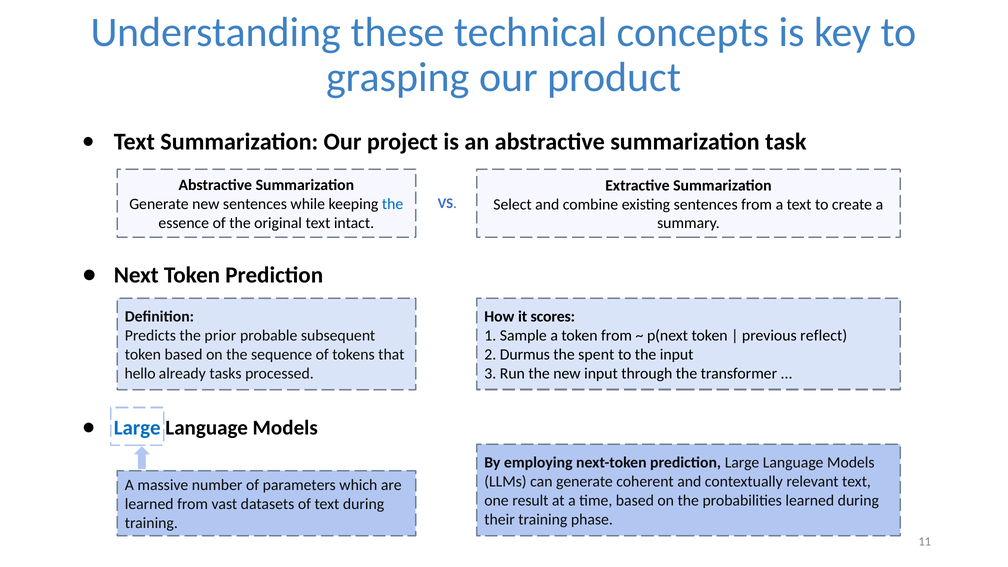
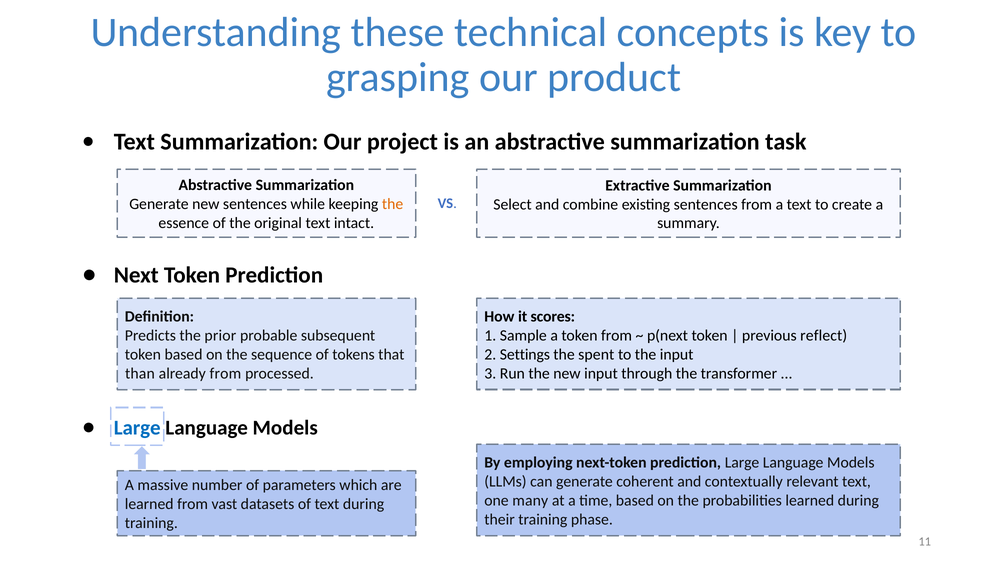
the at (393, 204) colour: blue -> orange
Durmus: Durmus -> Settings
hello: hello -> than
already tasks: tasks -> from
result: result -> many
